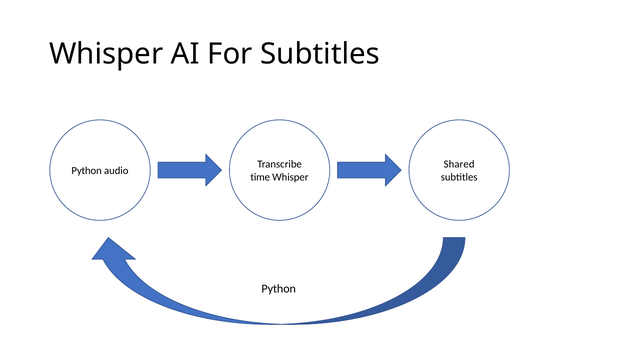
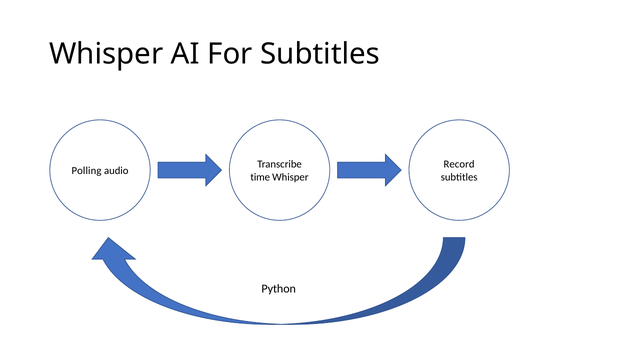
Shared: Shared -> Record
Python at (87, 171): Python -> Polling
